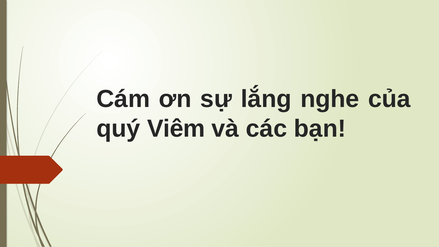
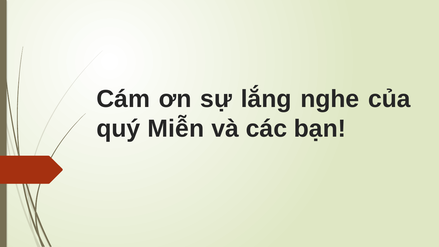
Viêm: Viêm -> Miễn
